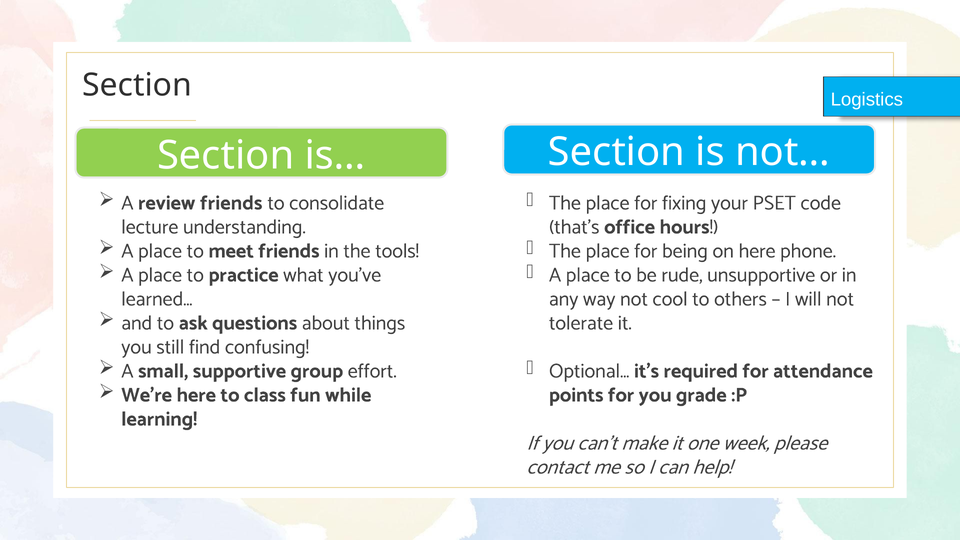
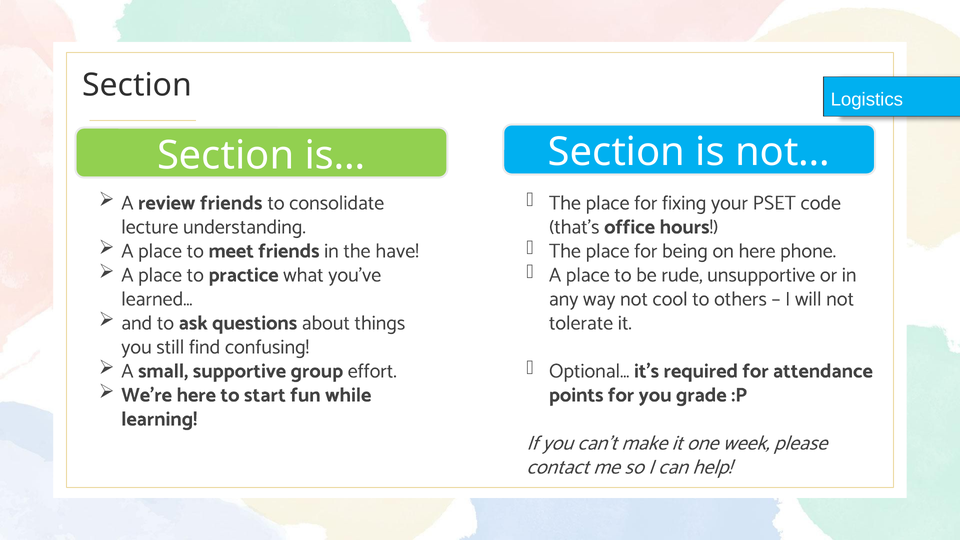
tools: tools -> have
class: class -> start
